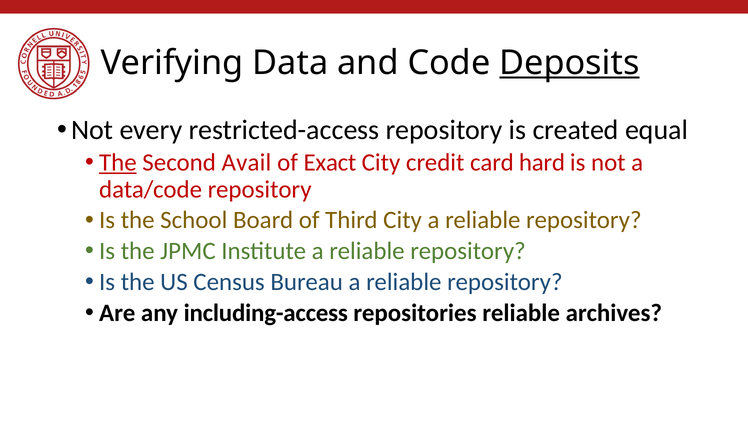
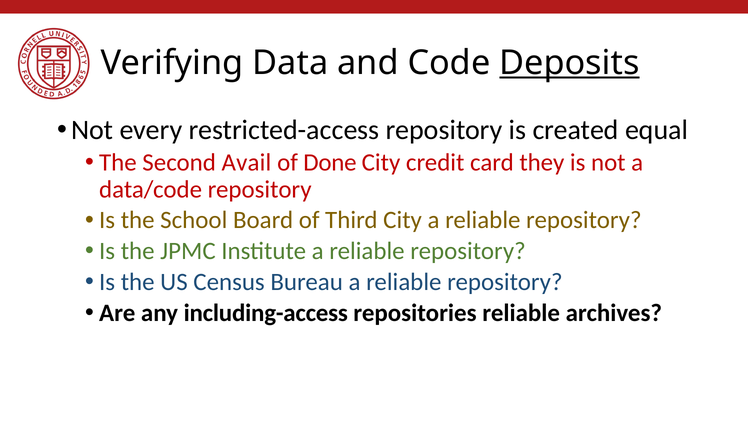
The at (118, 162) underline: present -> none
Exact: Exact -> Done
hard: hard -> they
